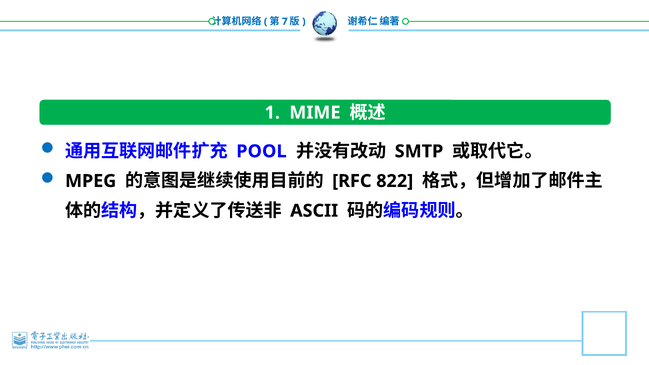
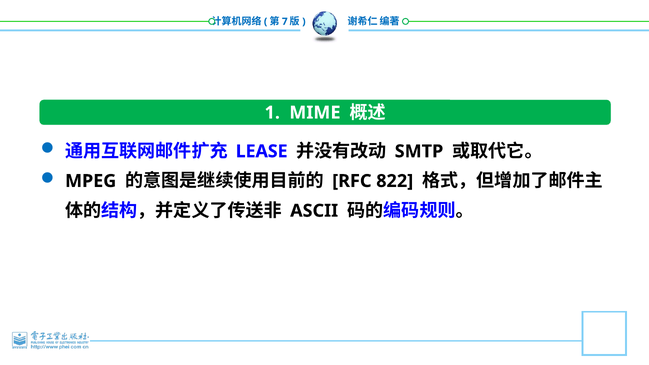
POOL: POOL -> LEASE
